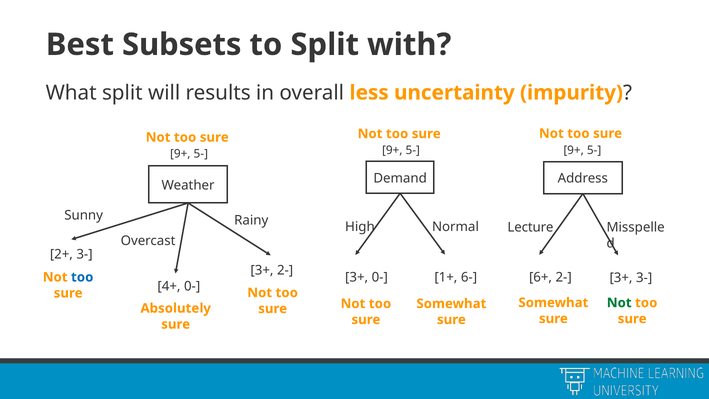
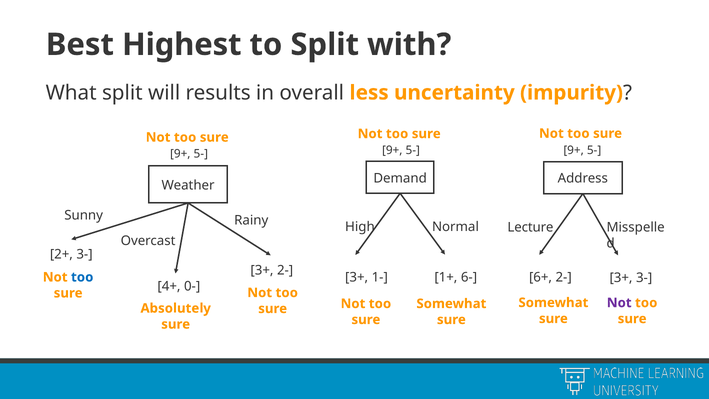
Subsets: Subsets -> Highest
3+ 0-: 0- -> 1-
Not at (619, 303) colour: green -> purple
